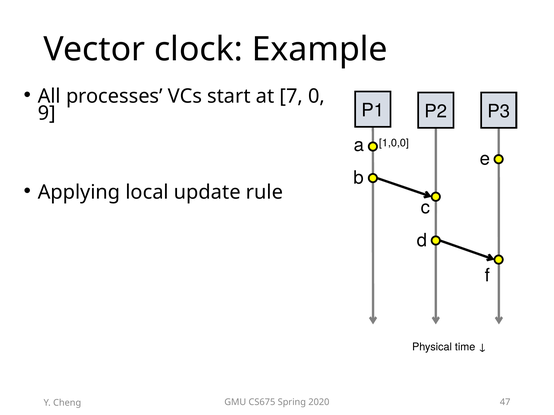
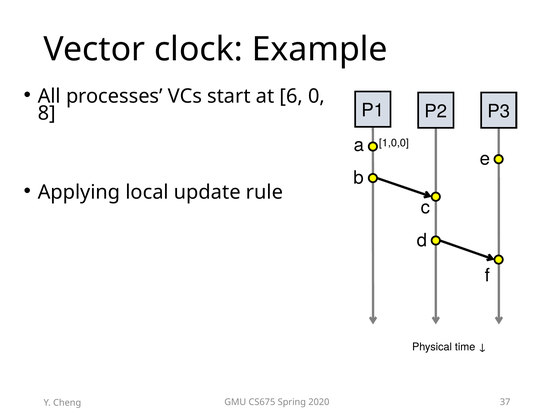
7: 7 -> 6
9: 9 -> 8
47: 47 -> 37
